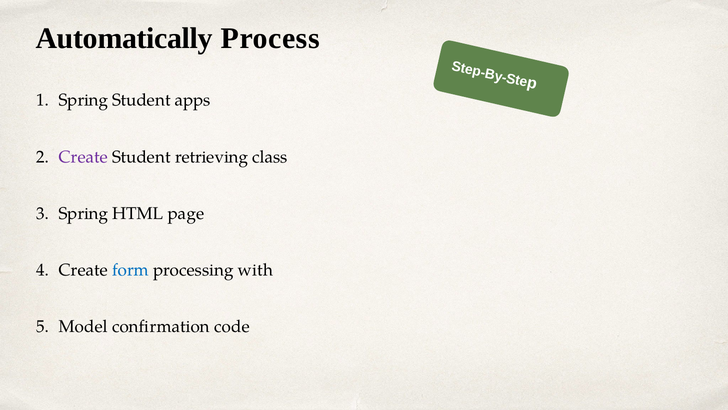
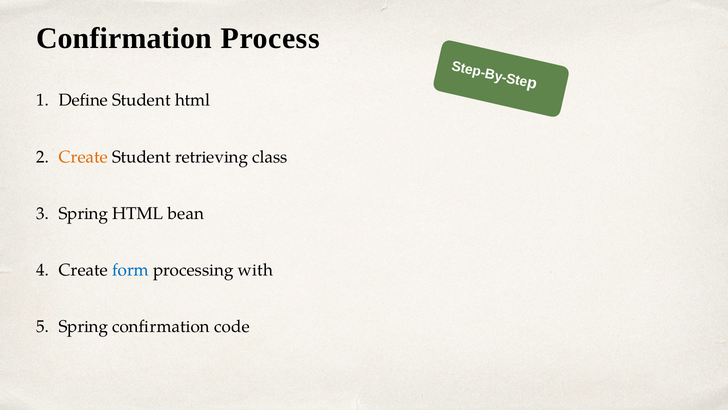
Automatically at (124, 38): Automatically -> Confirmation
Spring at (83, 100): Spring -> Define
Student apps: apps -> html
Create at (83, 157) colour: purple -> orange
page: page -> bean
Model at (83, 326): Model -> Spring
